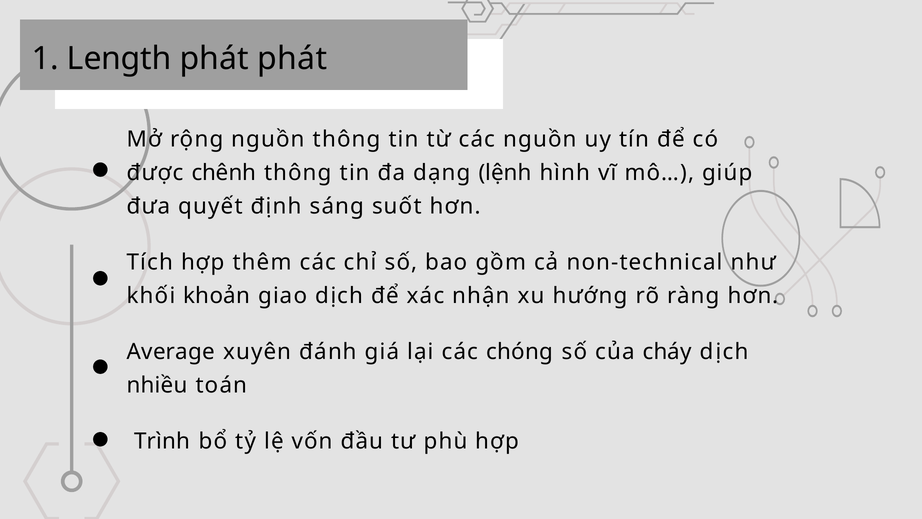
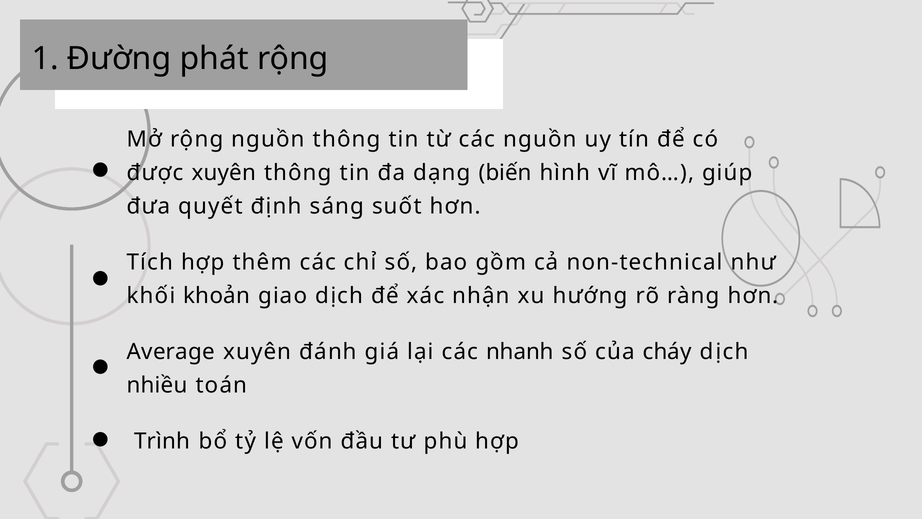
Length: Length -> Đường
phát phát: phát -> rộng
được chênh: chênh -> xuyên
lệnh: lệnh -> biến
chóng: chóng -> nhanh
